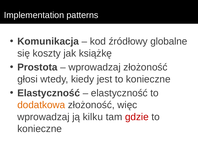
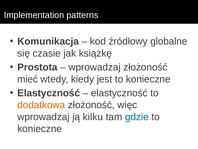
koszty: koszty -> czasie
głosi: głosi -> mieć
gdzie colour: red -> blue
